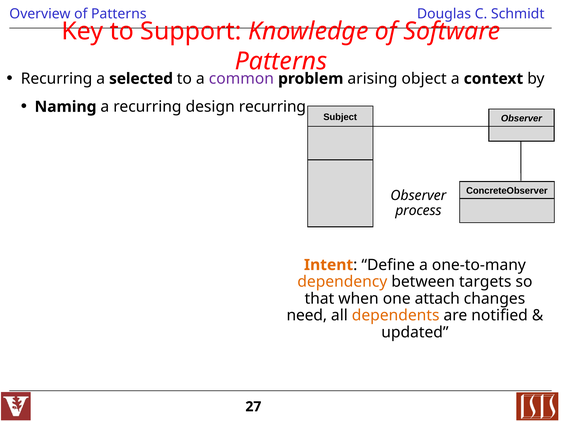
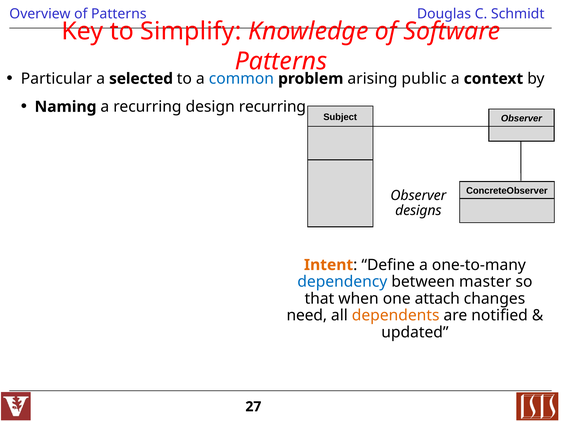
Support: Support -> Simplify
Recurring at (57, 79): Recurring -> Particular
common colour: purple -> blue
object: object -> public
process: process -> designs
dependency colour: orange -> blue
targets: targets -> master
